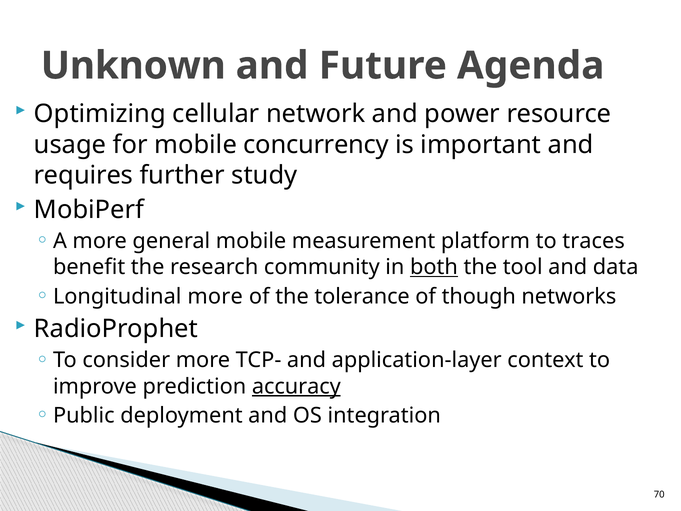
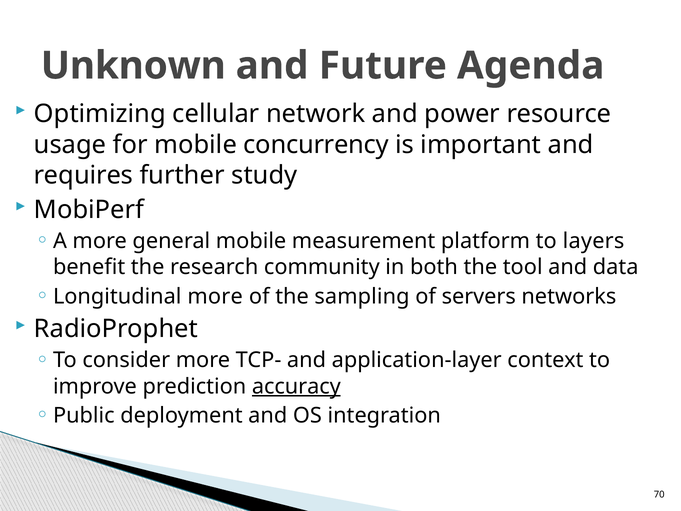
traces: traces -> layers
both underline: present -> none
tolerance: tolerance -> sampling
though: though -> servers
